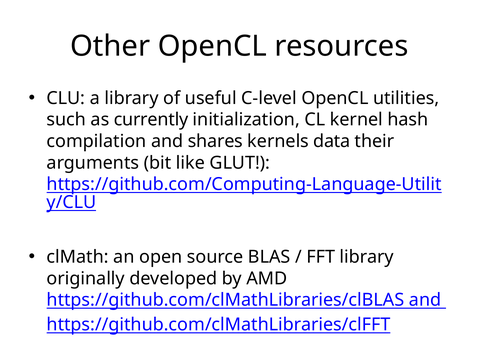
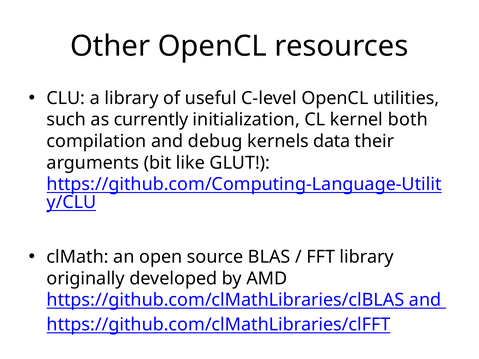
hash: hash -> both
shares: shares -> debug
